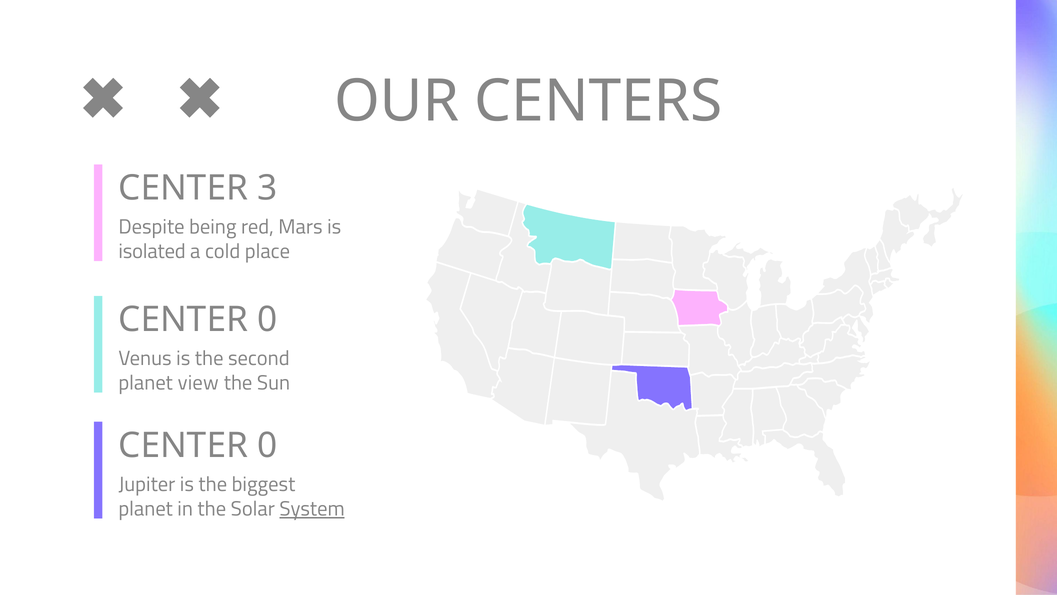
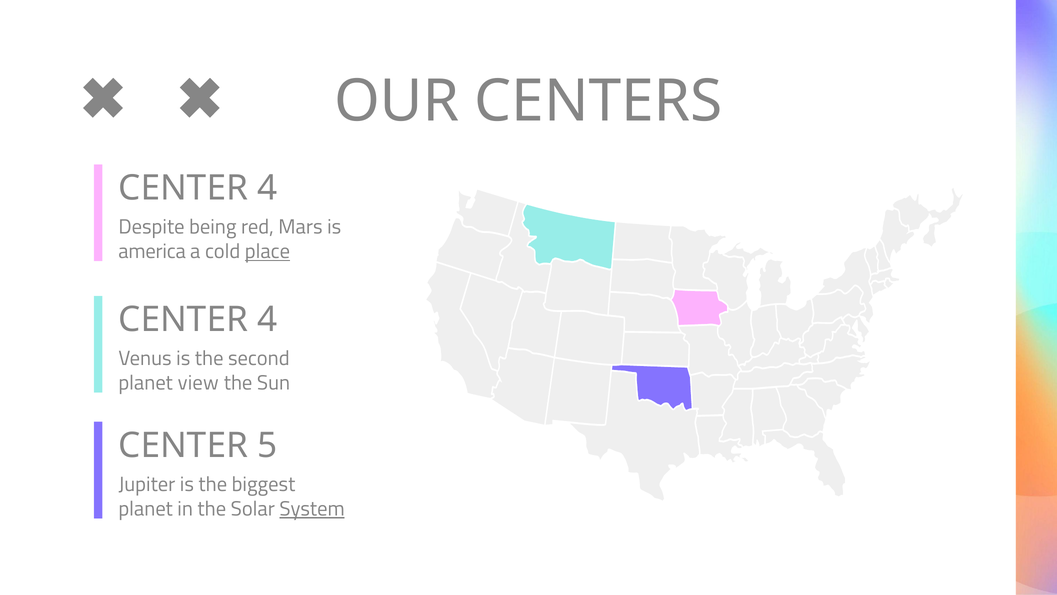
3 at (267, 188): 3 -> 4
isolated: isolated -> america
place underline: none -> present
0 at (267, 320): 0 -> 4
0 at (267, 445): 0 -> 5
